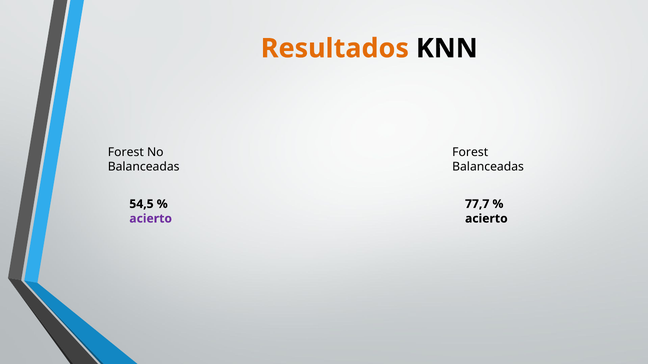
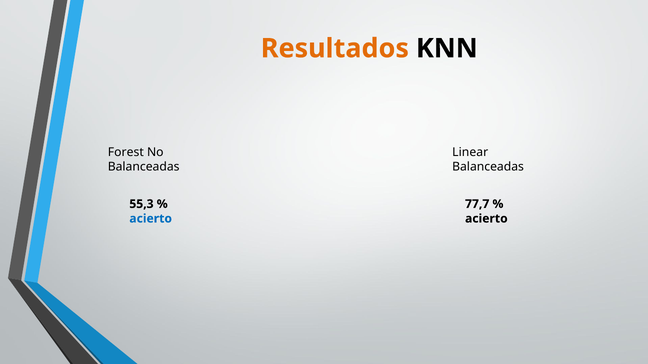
Forest at (470, 152): Forest -> Linear
54,5: 54,5 -> 55,3
acierto at (151, 219) colour: purple -> blue
